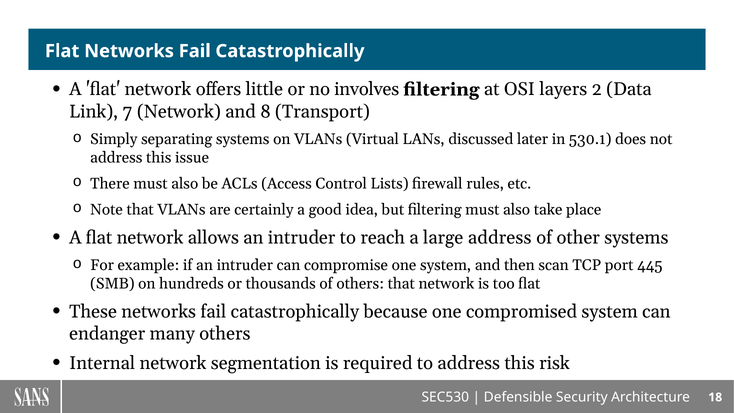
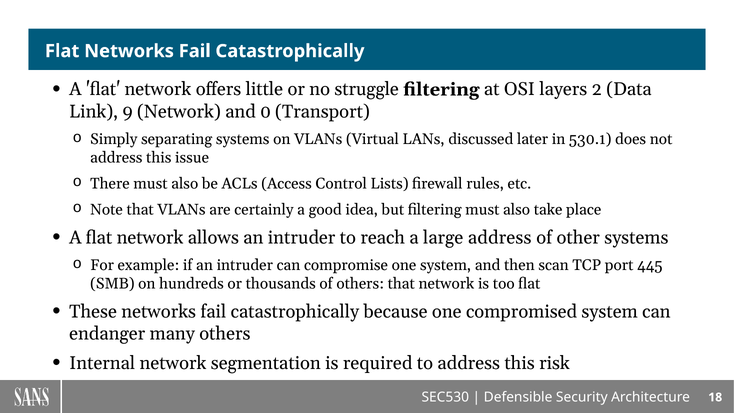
involves: involves -> struggle
7: 7 -> 9
8: 8 -> 0
